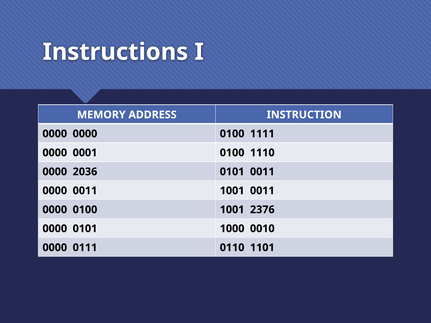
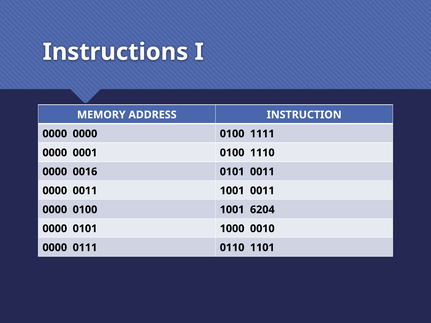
2036: 2036 -> 0016
2376: 2376 -> 6204
